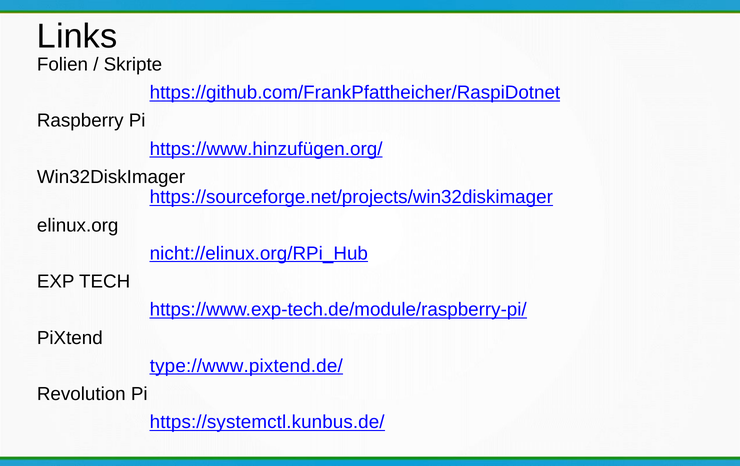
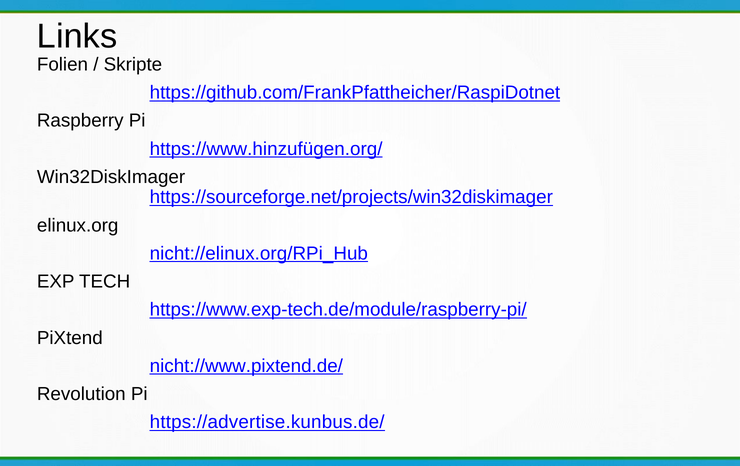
type://www.pixtend.de/: type://www.pixtend.de/ -> nicht://www.pixtend.de/
https://systemctl.kunbus.de/: https://systemctl.kunbus.de/ -> https://advertise.kunbus.de/
